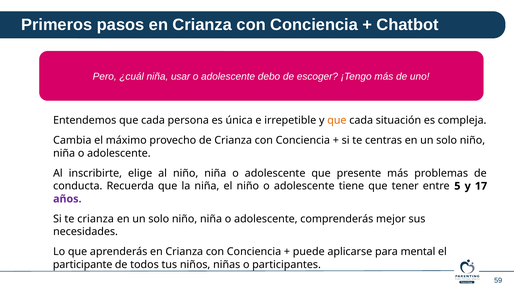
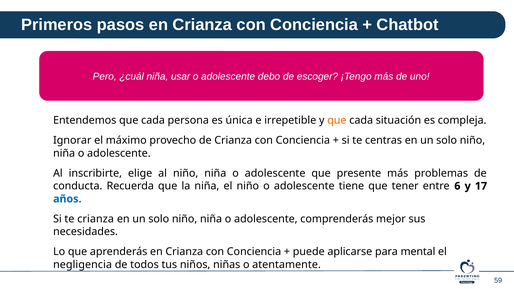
Cambia: Cambia -> Ignorar
5: 5 -> 6
años colour: purple -> blue
participante: participante -> negligencia
participantes: participantes -> atentamente
